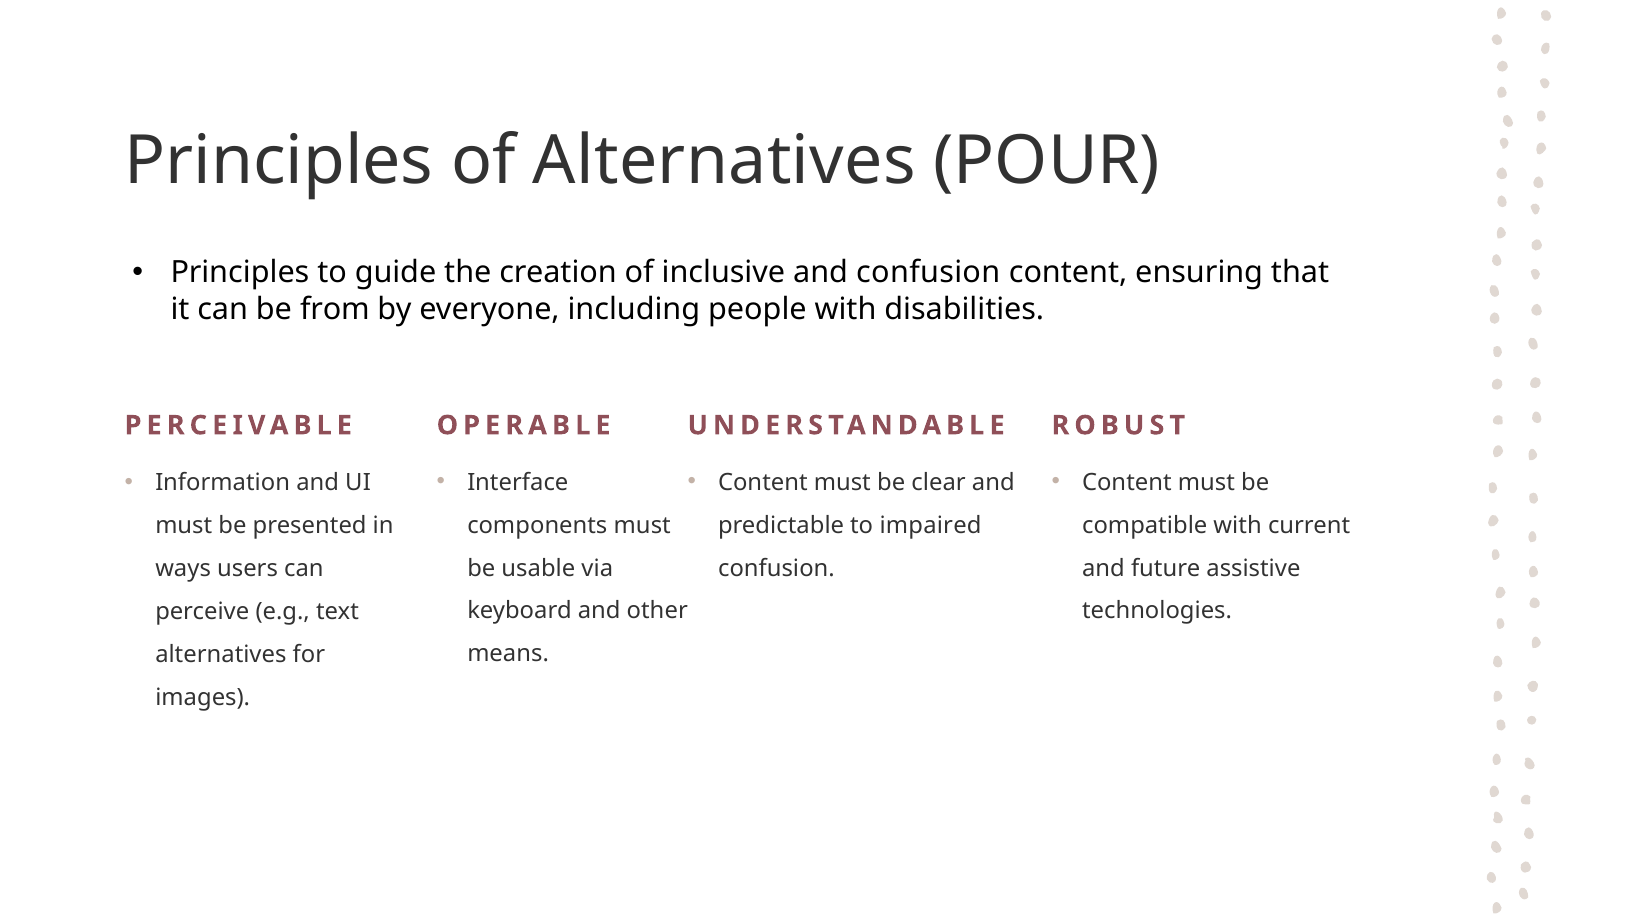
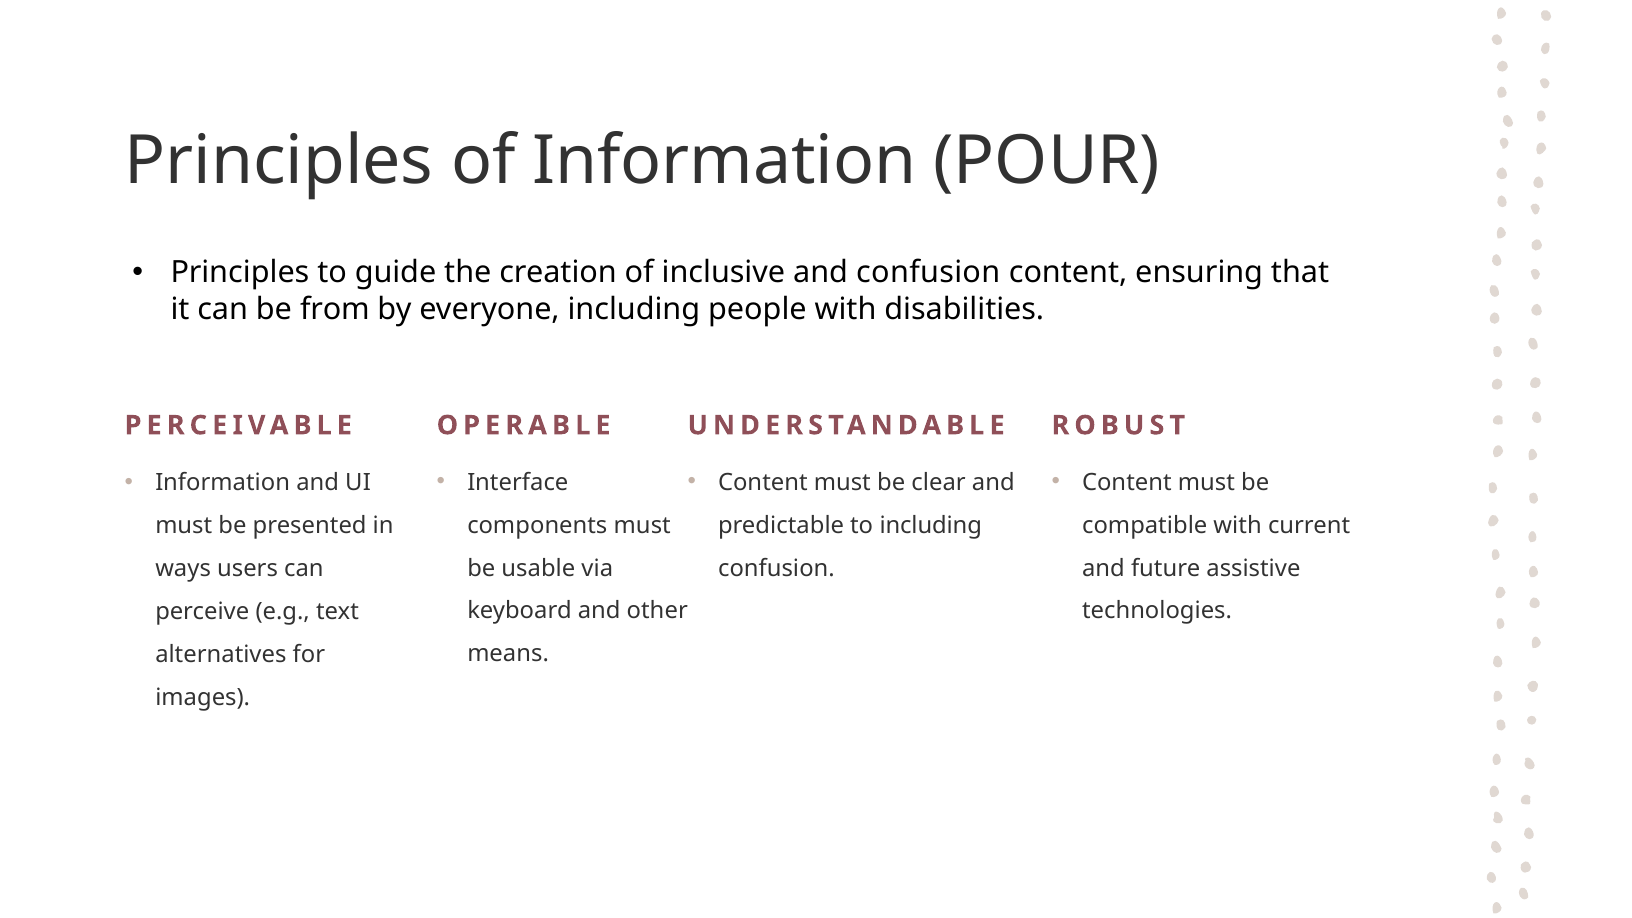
of Alternatives: Alternatives -> Information
to impaired: impaired -> including
